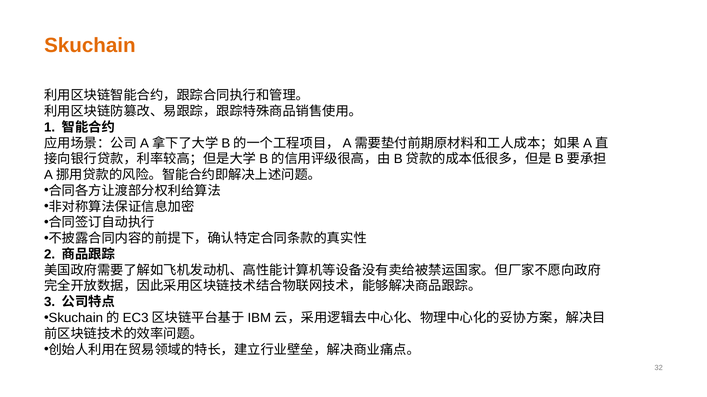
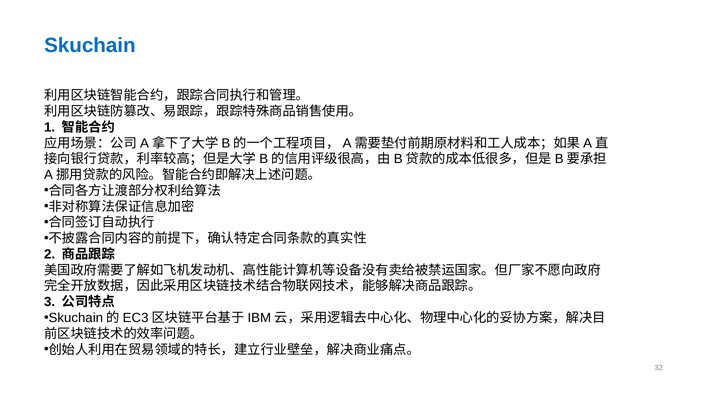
Skuchain colour: orange -> blue
